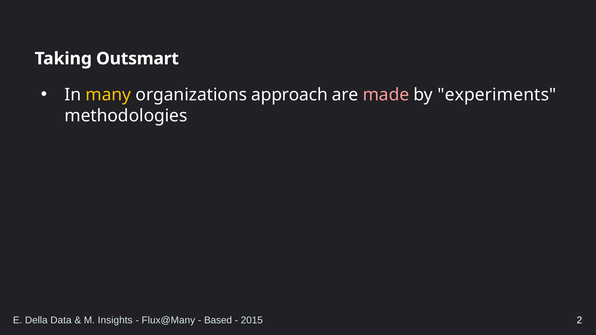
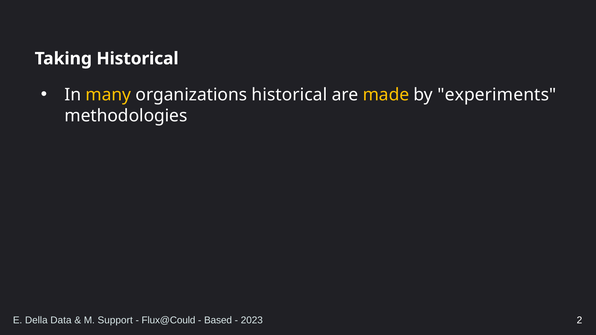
Taking Outsmart: Outsmart -> Historical
organizations approach: approach -> historical
made colour: pink -> yellow
Insights: Insights -> Support
Flux@Many: Flux@Many -> Flux@Could
2015: 2015 -> 2023
